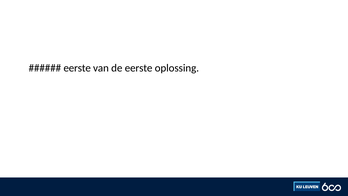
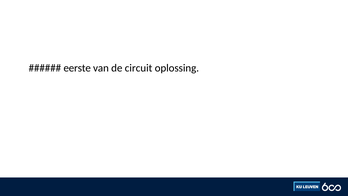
de eerste: eerste -> circuit
